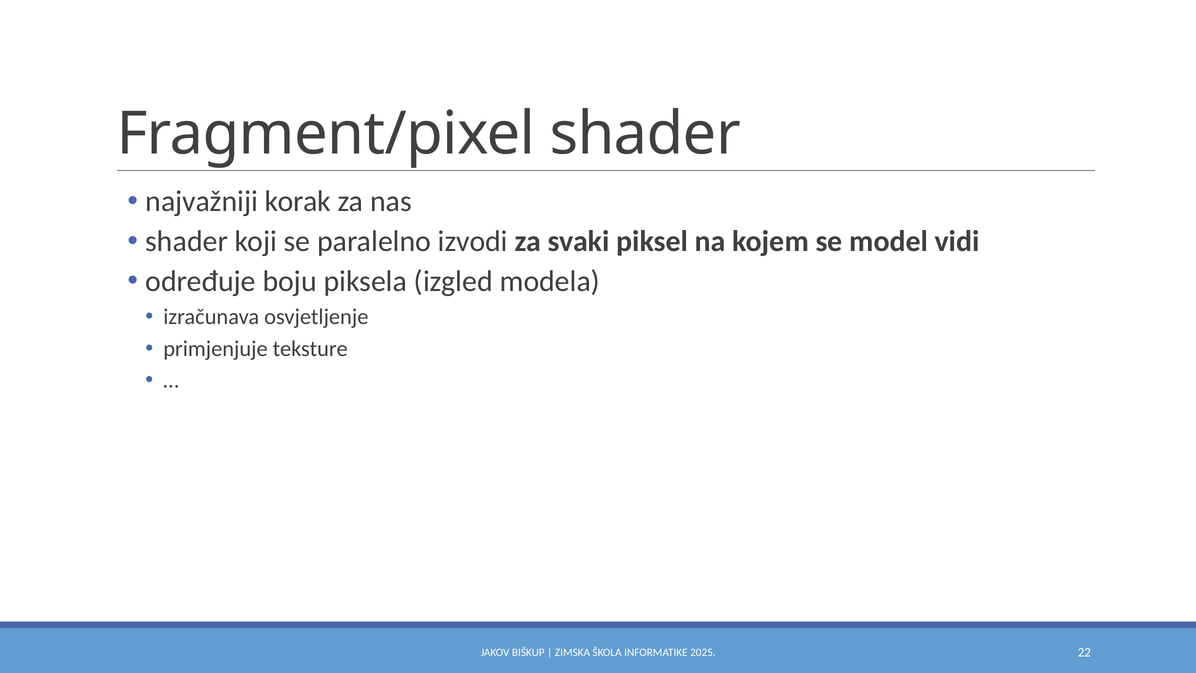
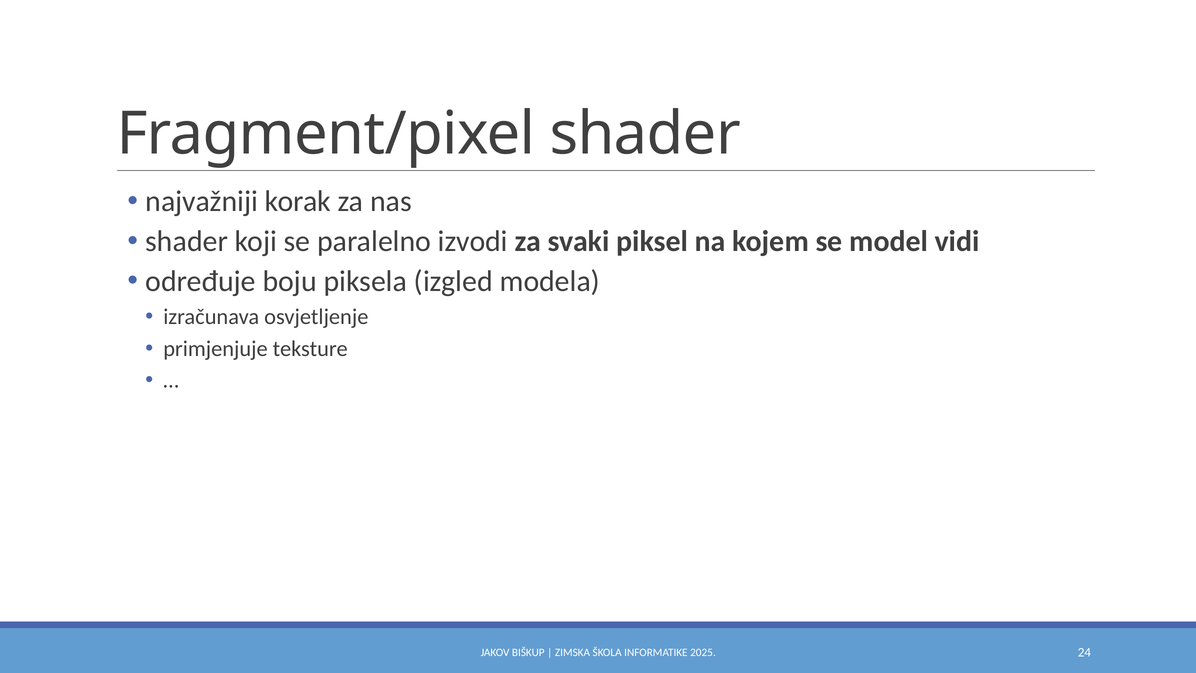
22: 22 -> 24
